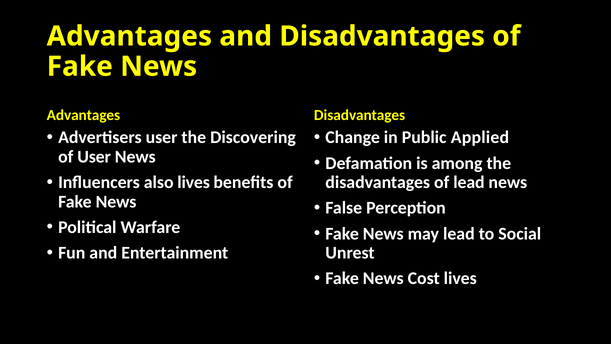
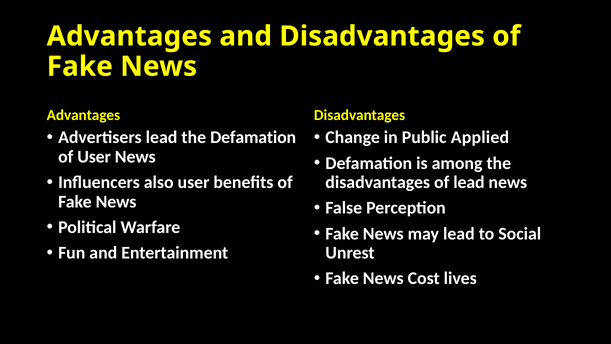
Advertisers user: user -> lead
the Discovering: Discovering -> Defamation
also lives: lives -> user
